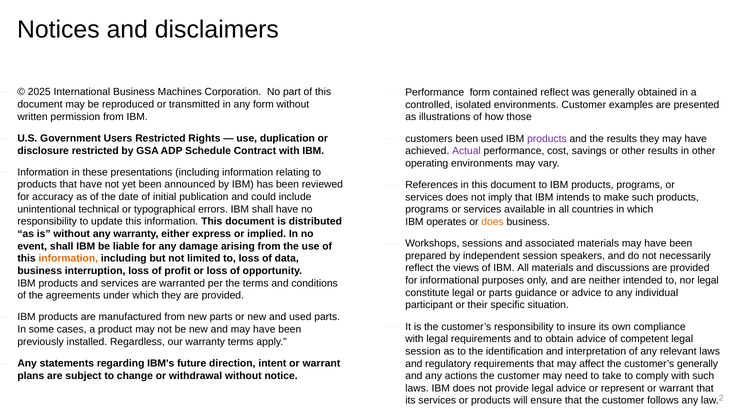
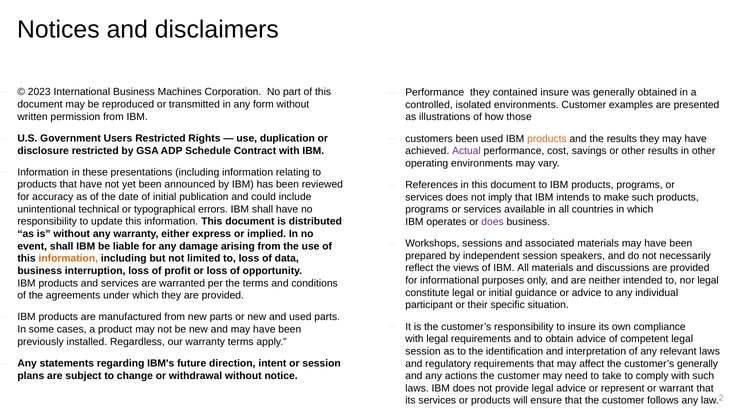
2025: 2025 -> 2023
Performance form: form -> they
contained reflect: reflect -> insure
products at (547, 139) colour: purple -> orange
does at (493, 222) colour: orange -> purple
or parts: parts -> initial
intent or warrant: warrant -> session
